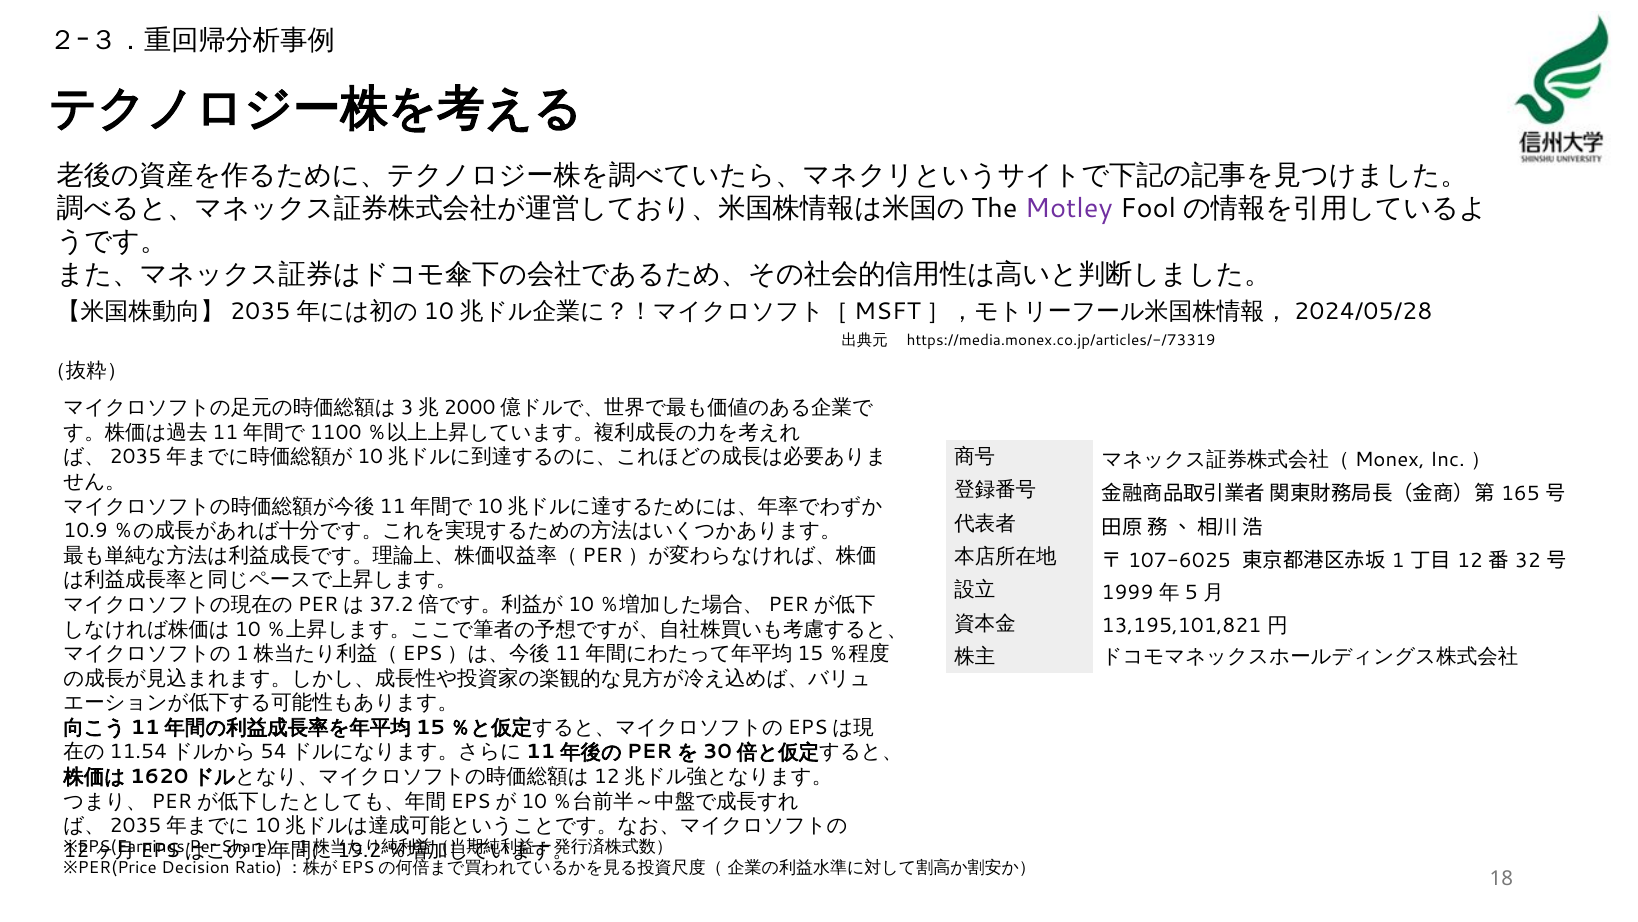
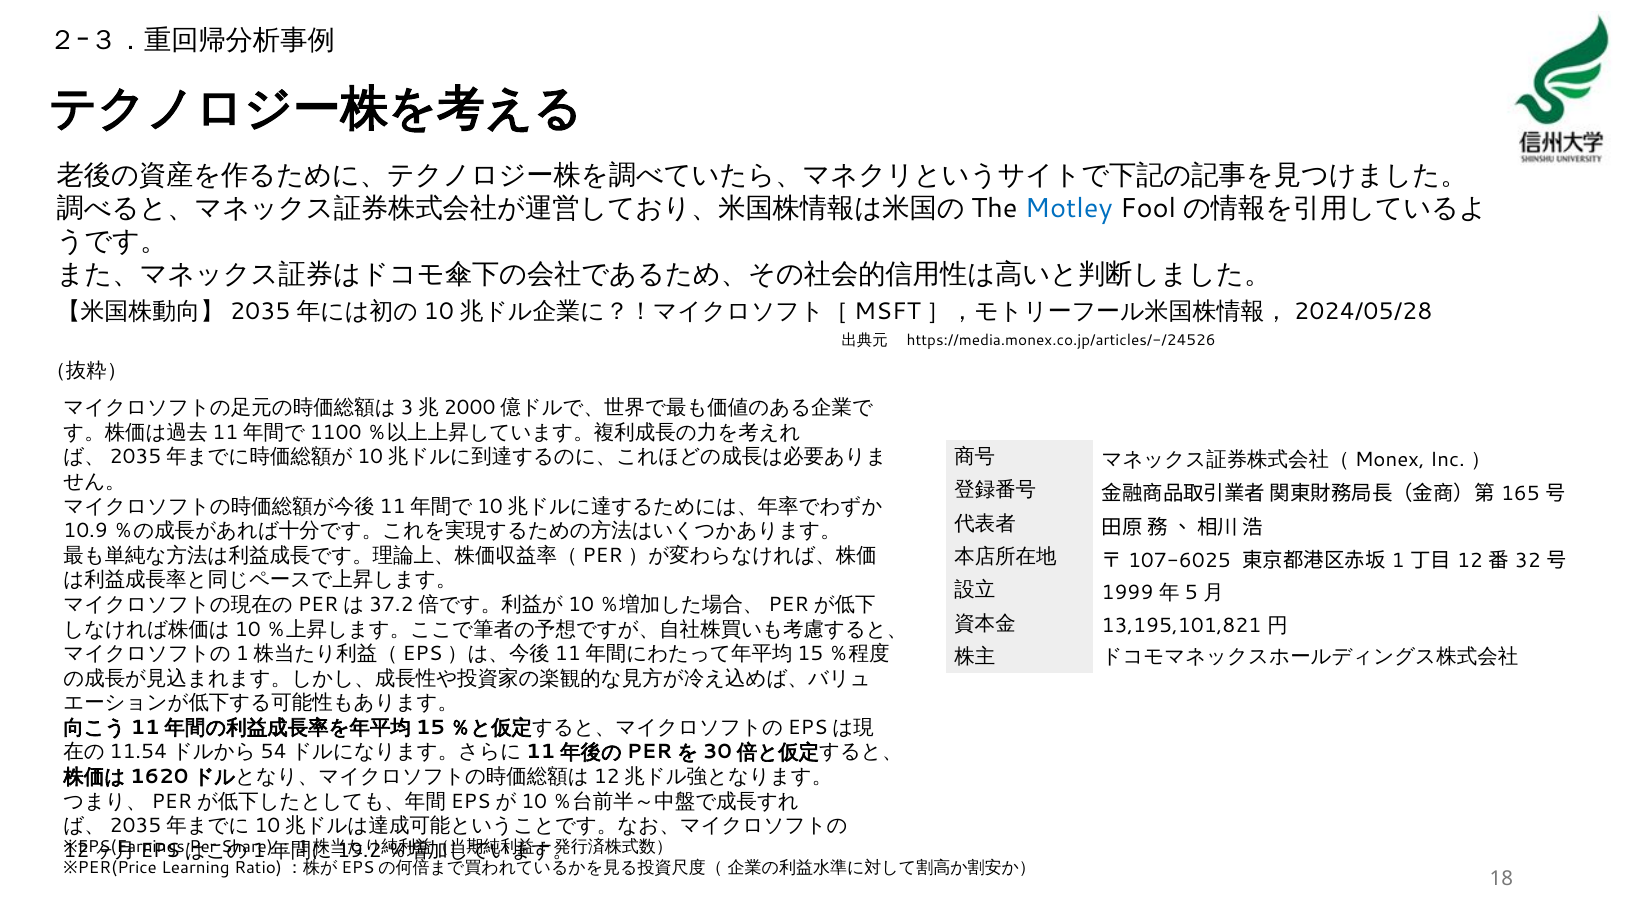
Motley colour: purple -> blue
https://media.monex.co.jp/articles/-/73319: https://media.monex.co.jp/articles/-/73319 -> https://media.monex.co.jp/articles/-/24526
Decision: Decision -> Learning
